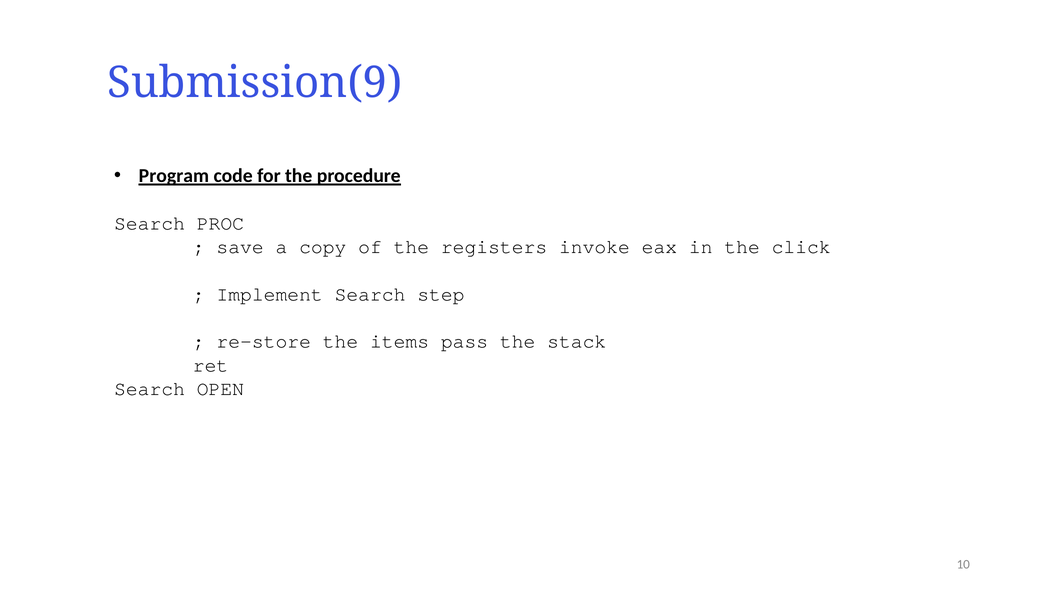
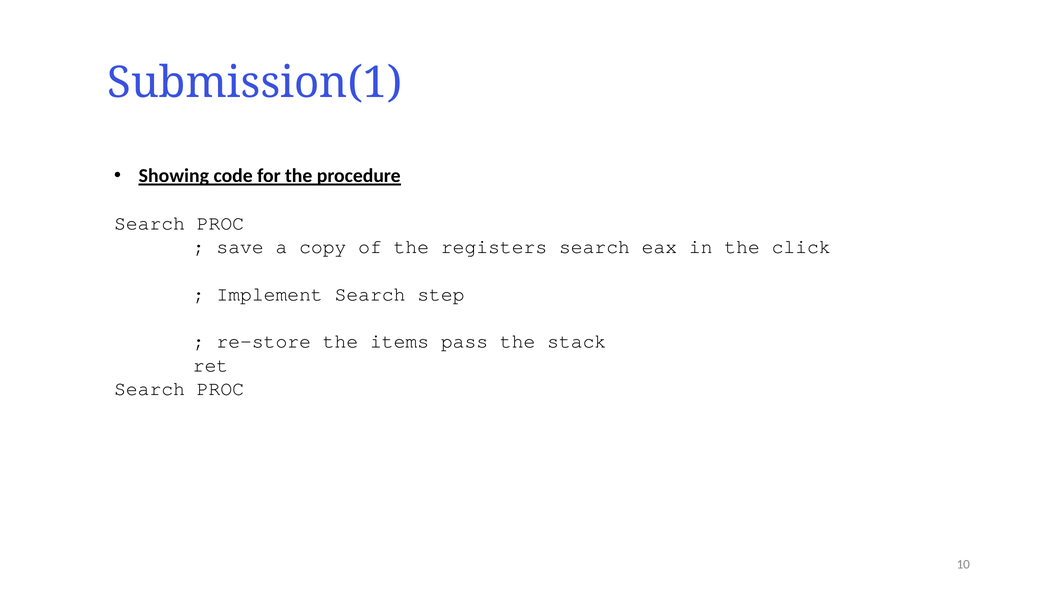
Submission(9: Submission(9 -> Submission(1
Program: Program -> Showing
registers invoke: invoke -> search
OPEN at (220, 388): OPEN -> PROC
